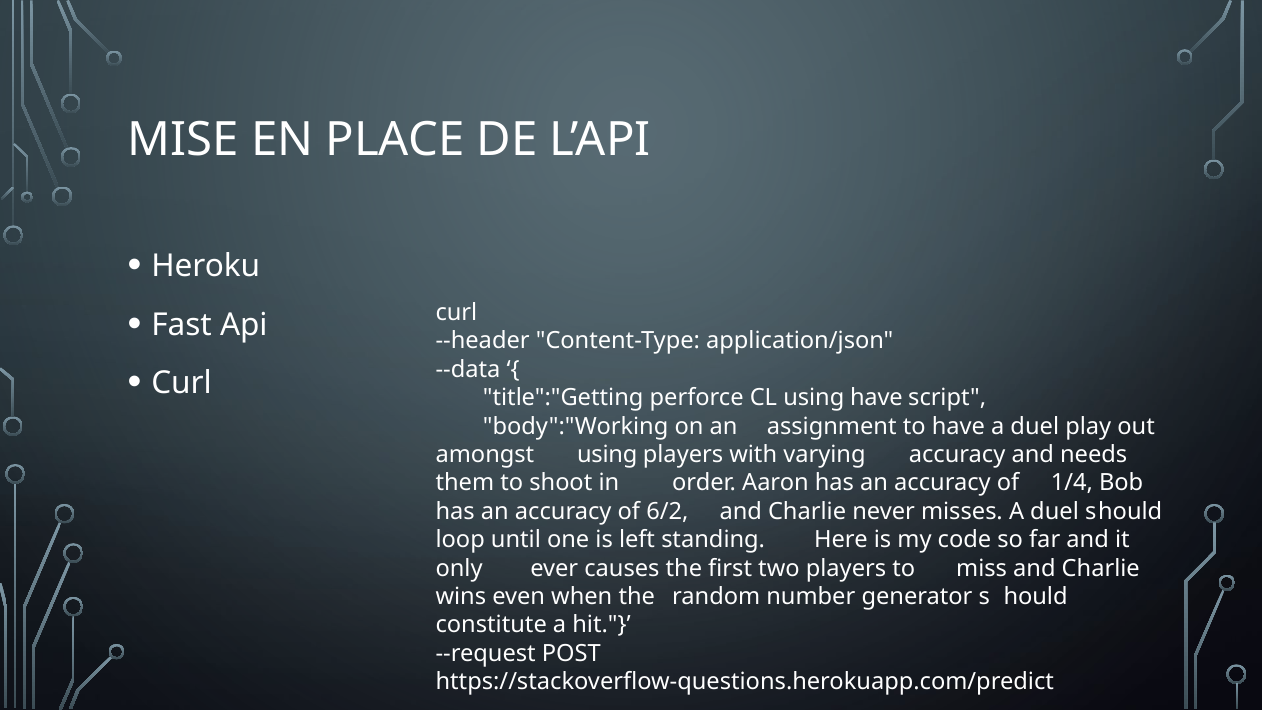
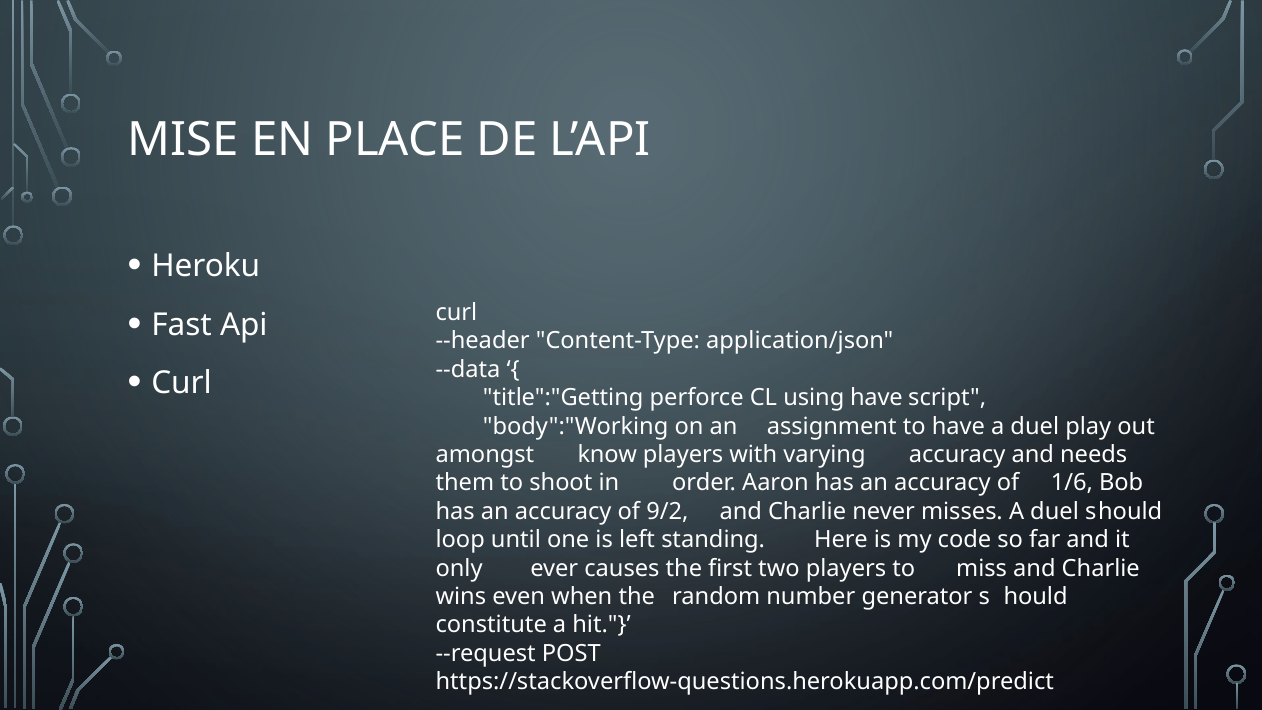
amongst using: using -> know
1/4: 1/4 -> 1/6
6/2: 6/2 -> 9/2
